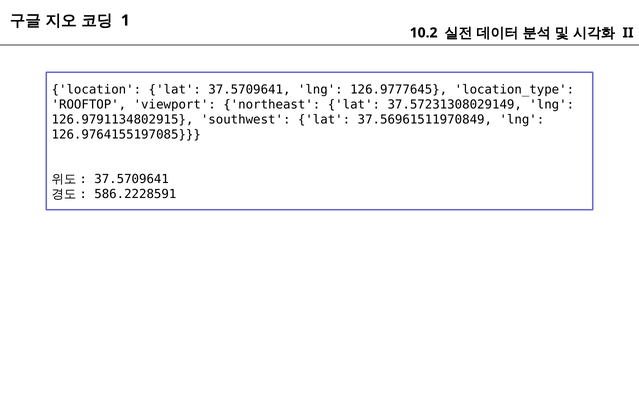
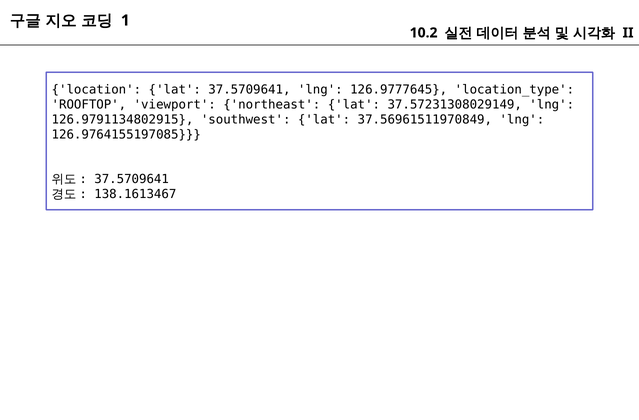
586.2228591: 586.2228591 -> 138.1613467
